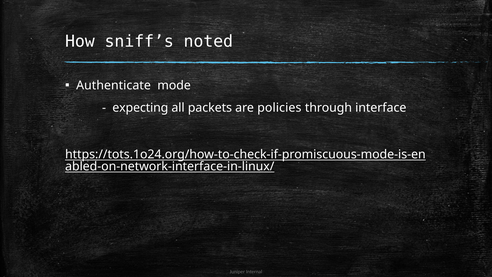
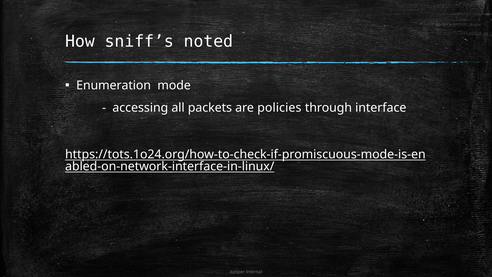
Authenticate: Authenticate -> Enumeration
expecting: expecting -> accessing
